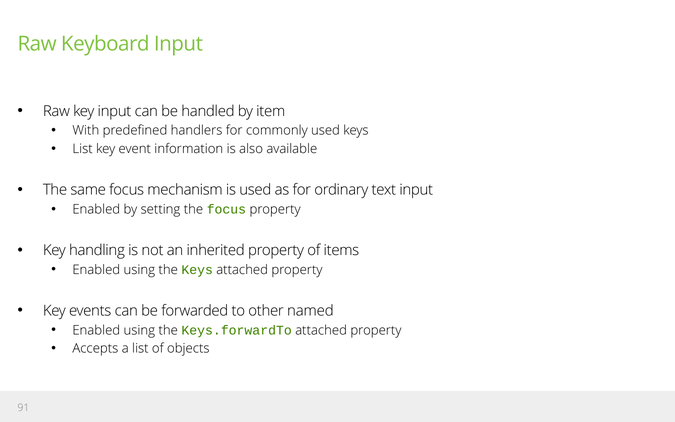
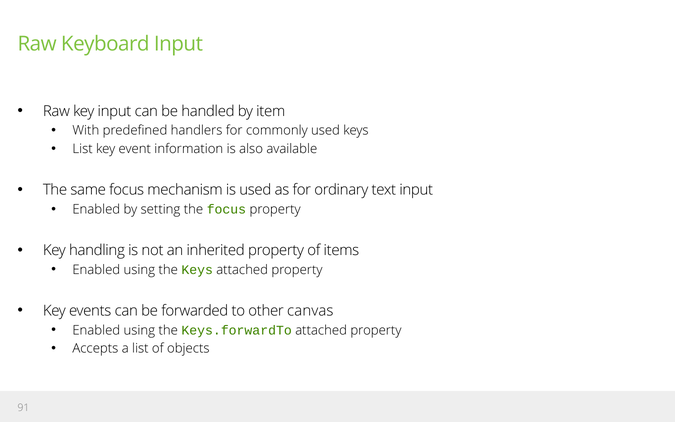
named: named -> canvas
